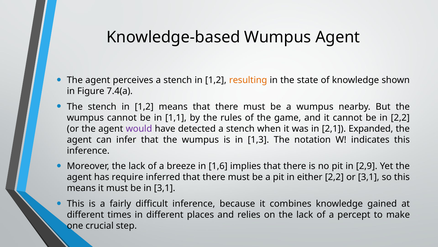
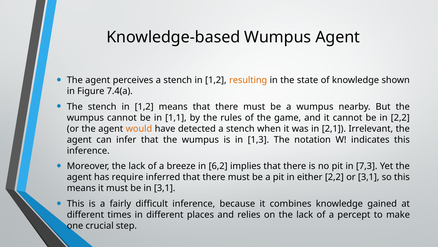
would colour: purple -> orange
Expanded: Expanded -> Irrelevant
1,6: 1,6 -> 6,2
2,9: 2,9 -> 7,3
